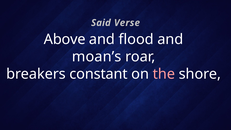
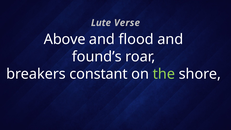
Said: Said -> Lute
moan’s: moan’s -> found’s
the colour: pink -> light green
